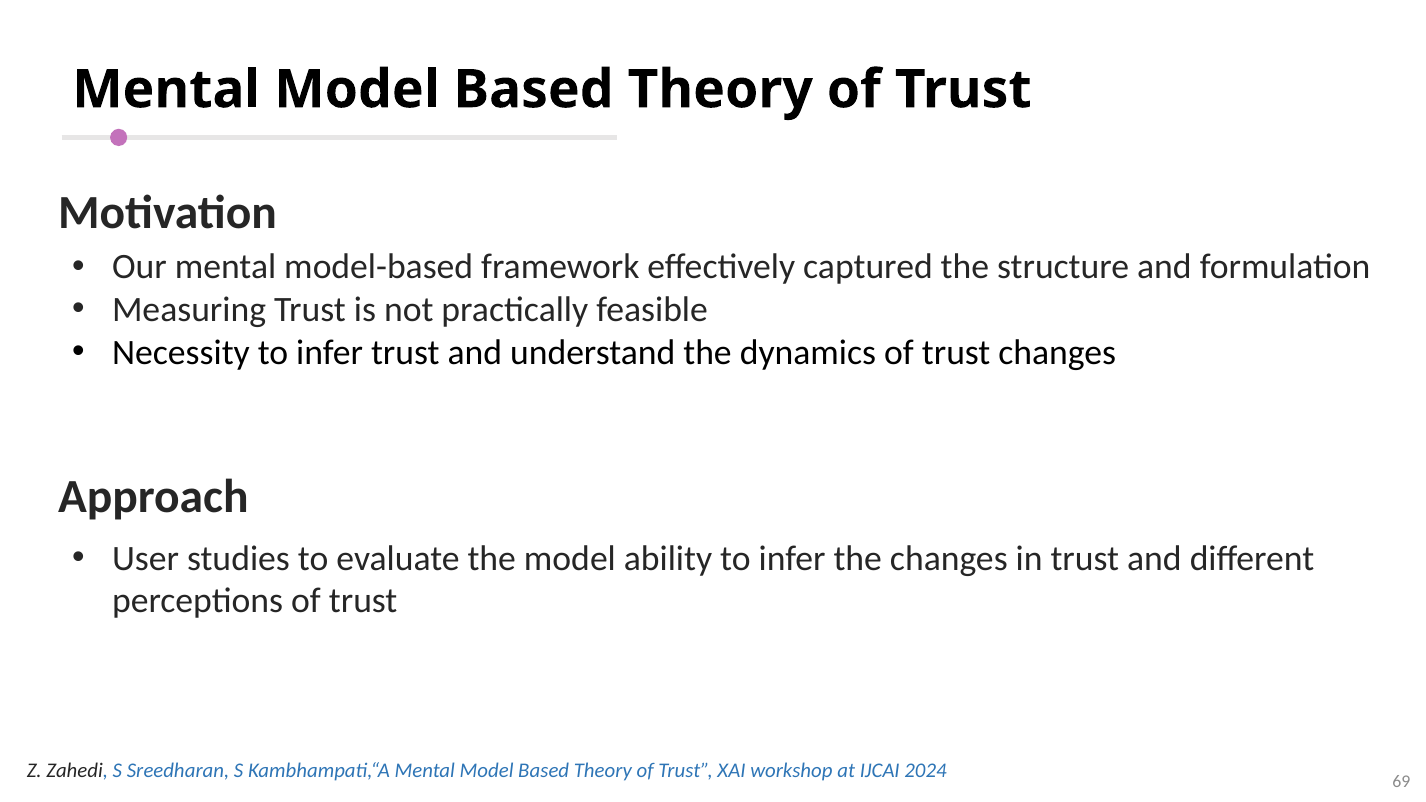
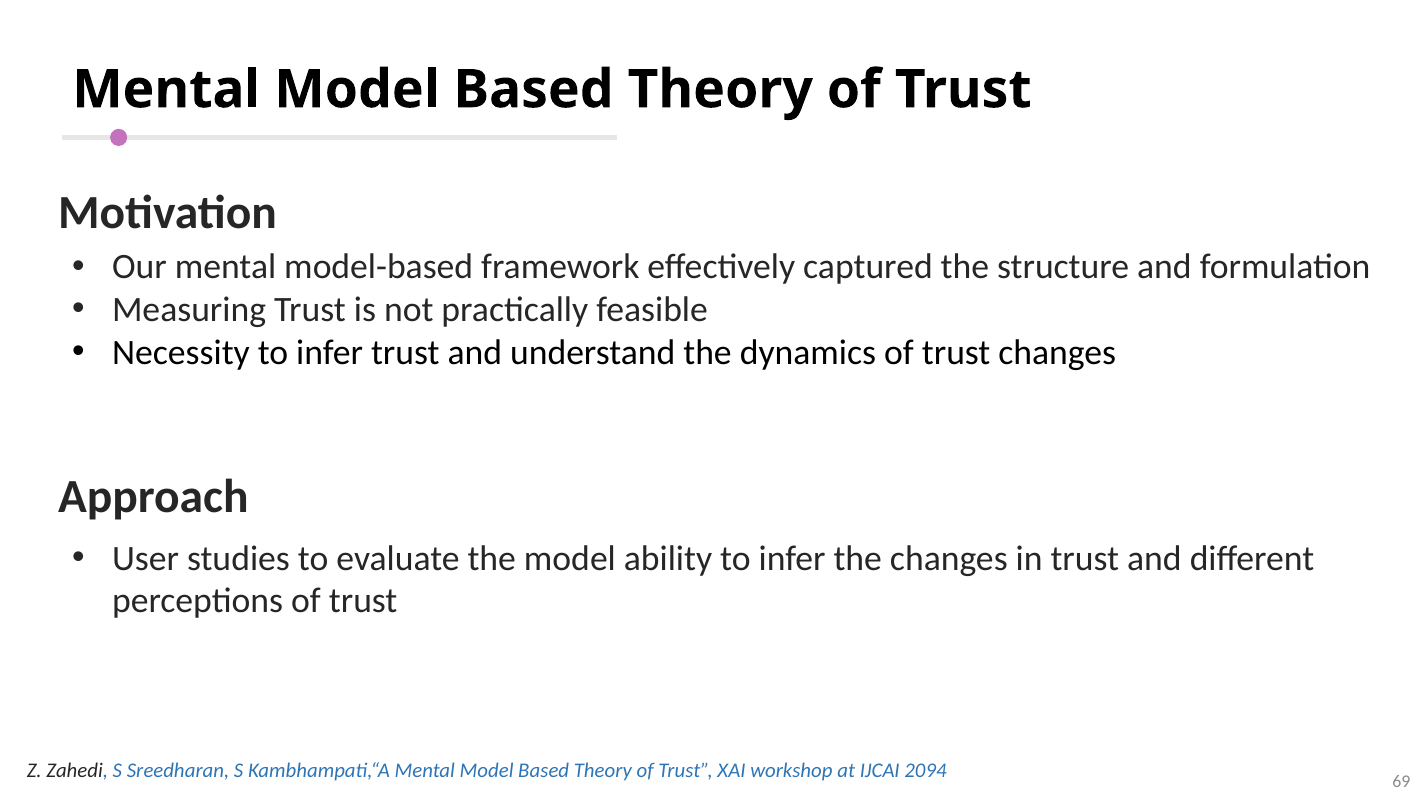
2024: 2024 -> 2094
